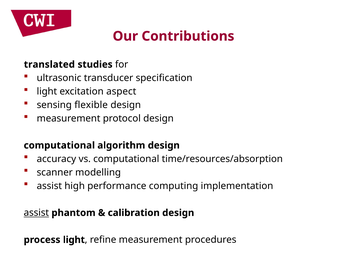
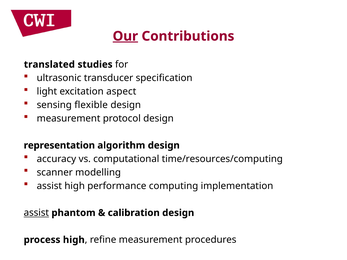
Our underline: none -> present
computational at (59, 146): computational -> representation
time/resources/absorption: time/resources/absorption -> time/resources/computing
process light: light -> high
